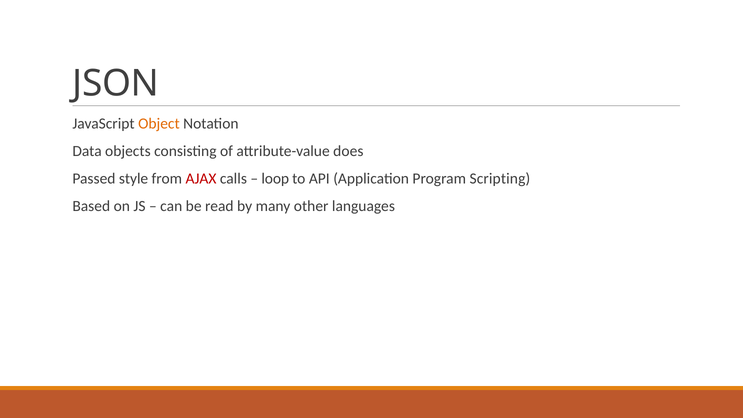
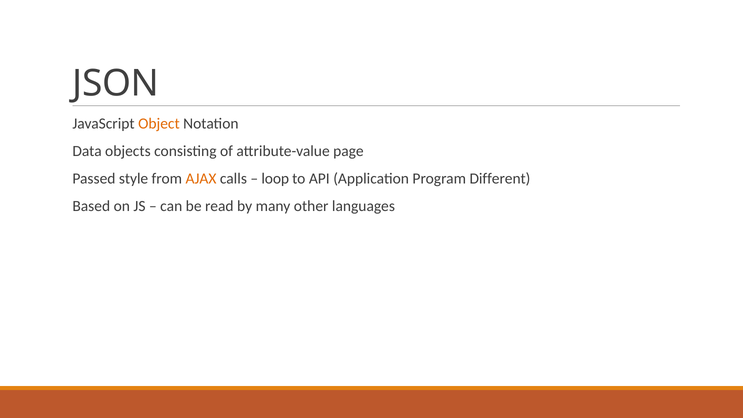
does: does -> page
AJAX colour: red -> orange
Scripting: Scripting -> Different
